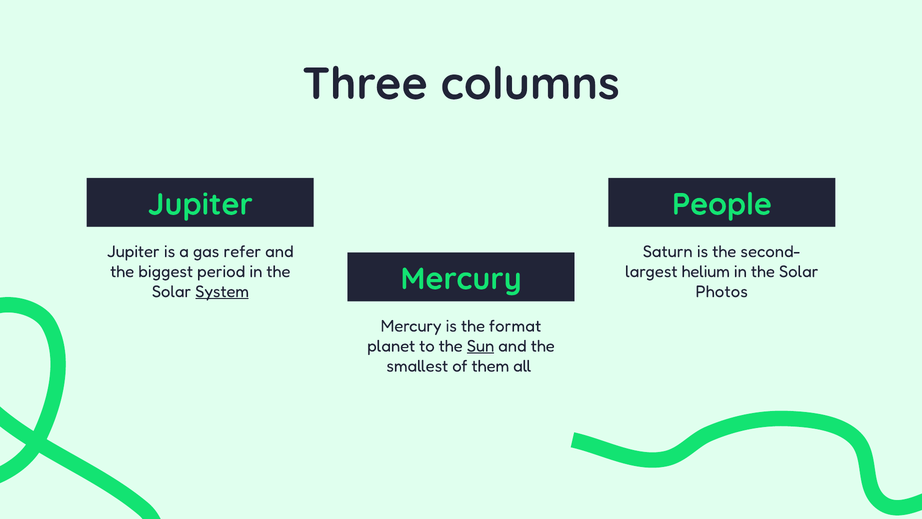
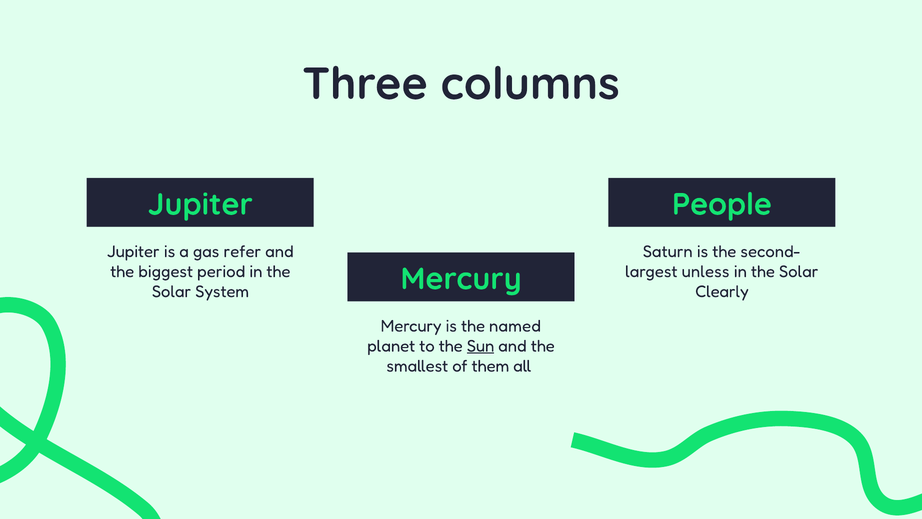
helium: helium -> unless
System underline: present -> none
Photos: Photos -> Clearly
format: format -> named
